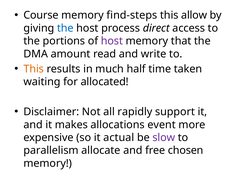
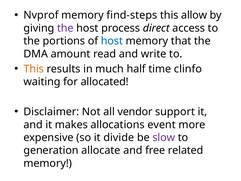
Course: Course -> Nvprof
the at (65, 28) colour: blue -> purple
host at (112, 41) colour: purple -> blue
taken: taken -> clinfo
rapidly: rapidly -> vendor
actual: actual -> divide
parallelism: parallelism -> generation
chosen: chosen -> related
